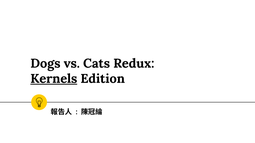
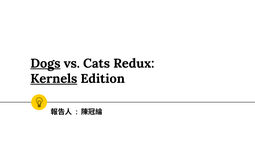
Dogs underline: none -> present
